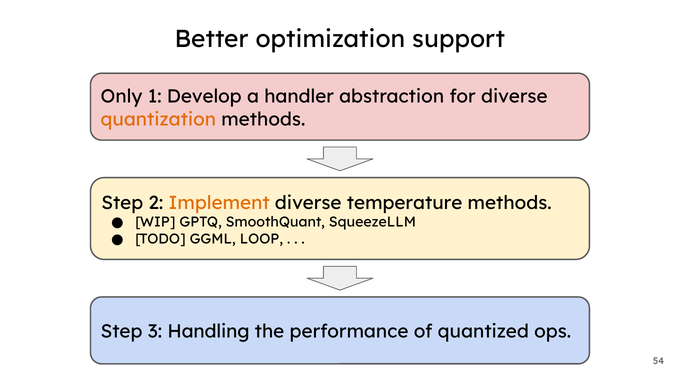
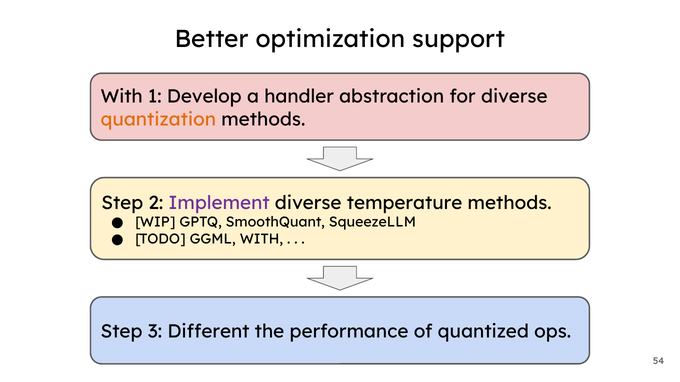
Only at (122, 97): Only -> With
Implement colour: orange -> purple
GGML LOOP: LOOP -> WITH
Handling: Handling -> Different
